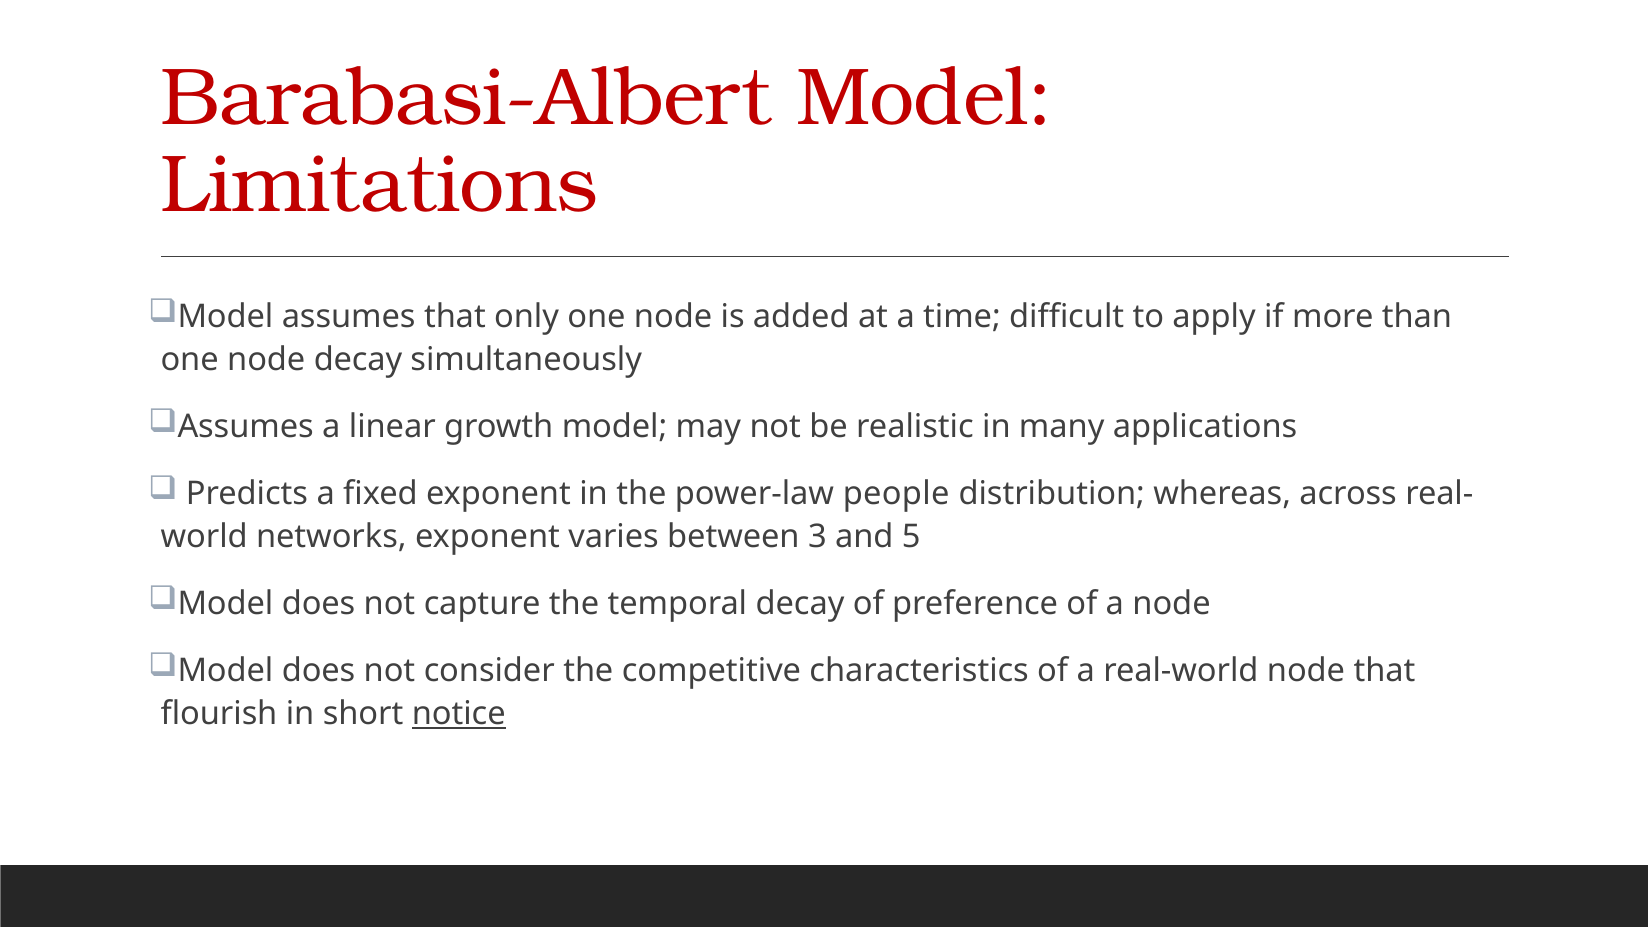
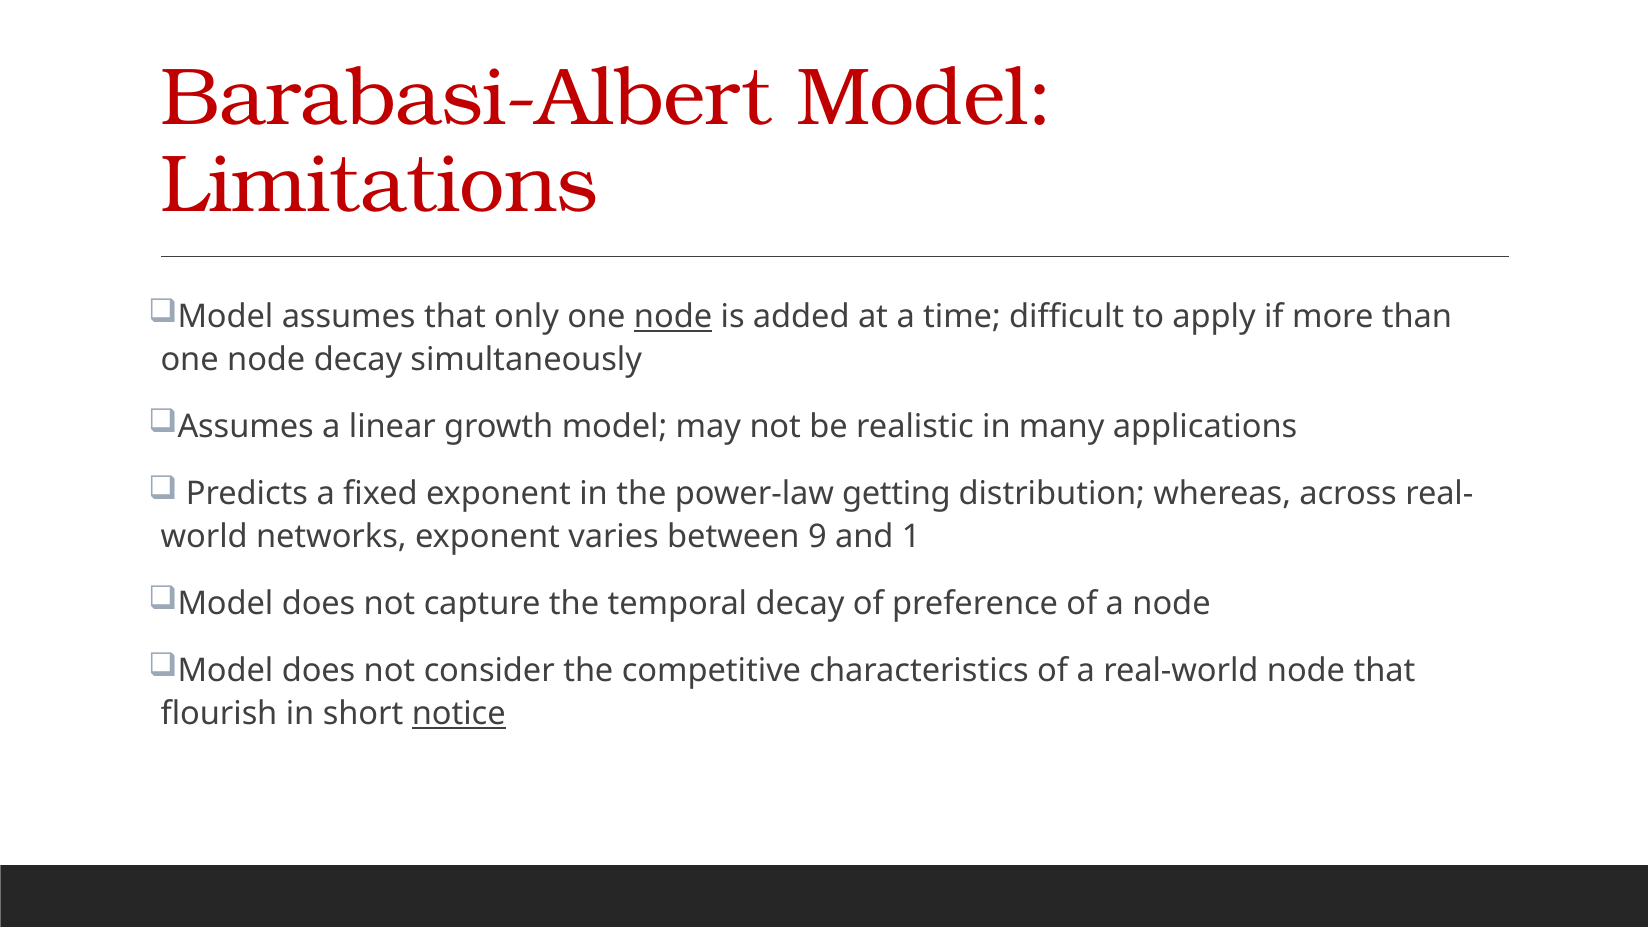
node at (673, 317) underline: none -> present
people: people -> getting
3: 3 -> 9
5: 5 -> 1
